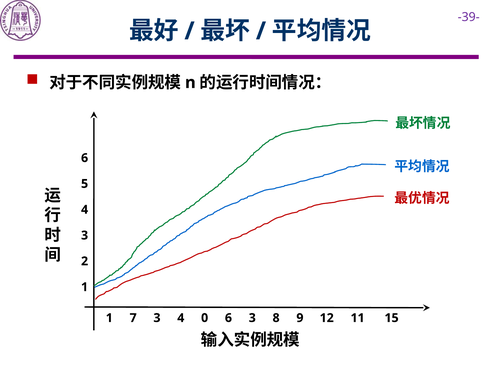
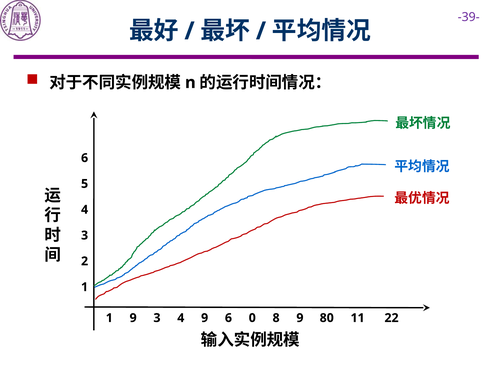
1 7: 7 -> 9
4 0: 0 -> 9
6 3: 3 -> 0
12: 12 -> 80
15: 15 -> 22
